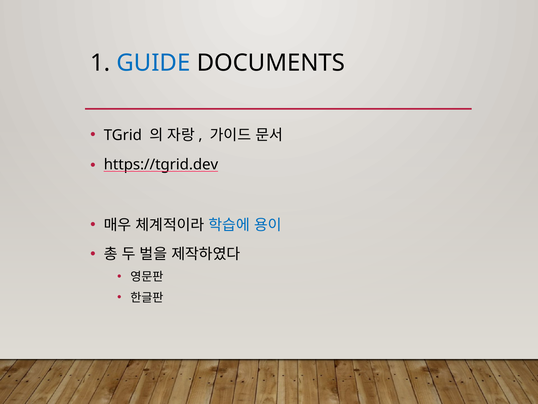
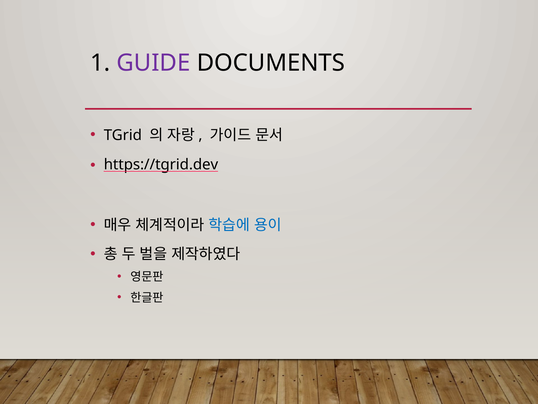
GUIDE colour: blue -> purple
